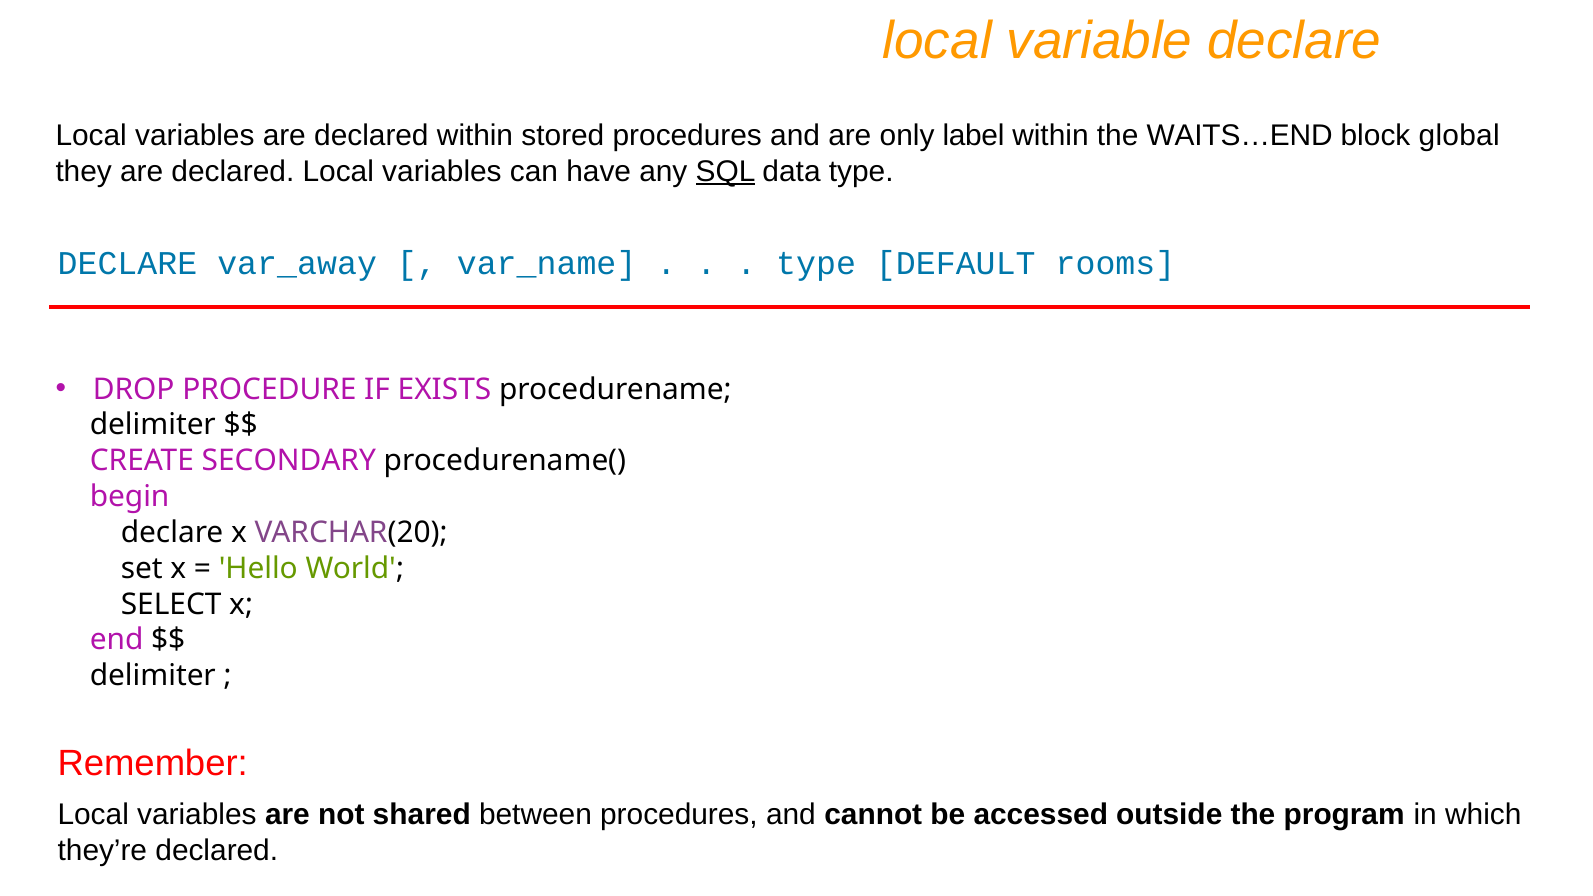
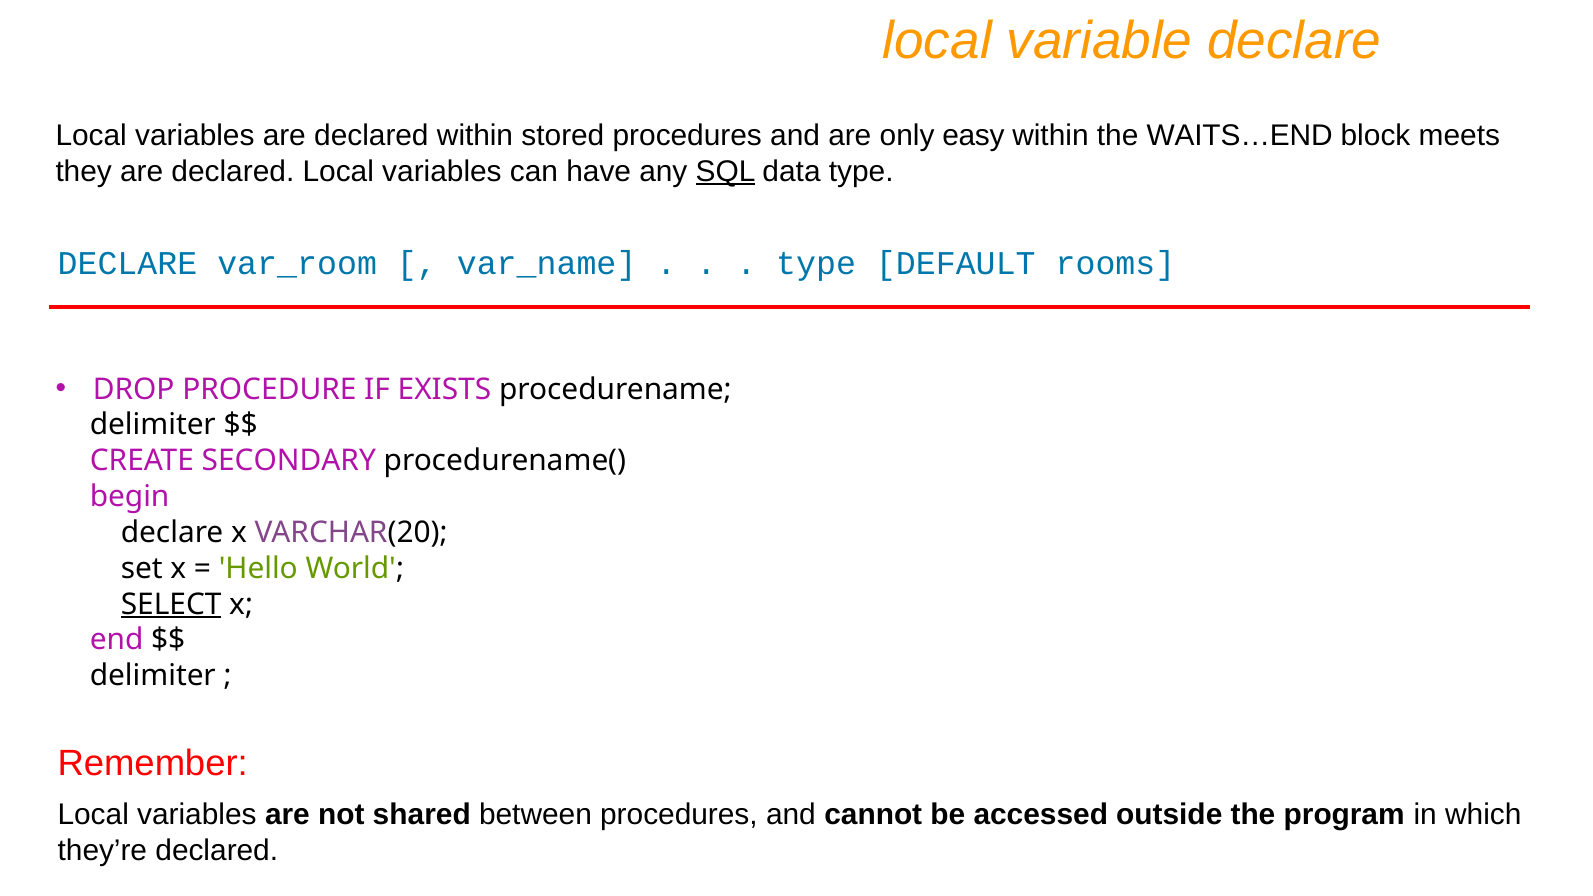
label: label -> easy
global: global -> meets
var_away: var_away -> var_room
SELECT underline: none -> present
